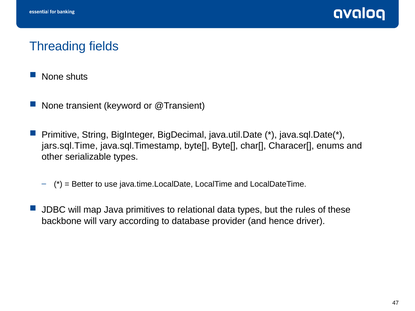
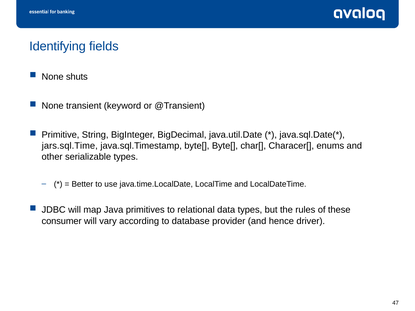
Threading: Threading -> Identifying
backbone: backbone -> consumer
